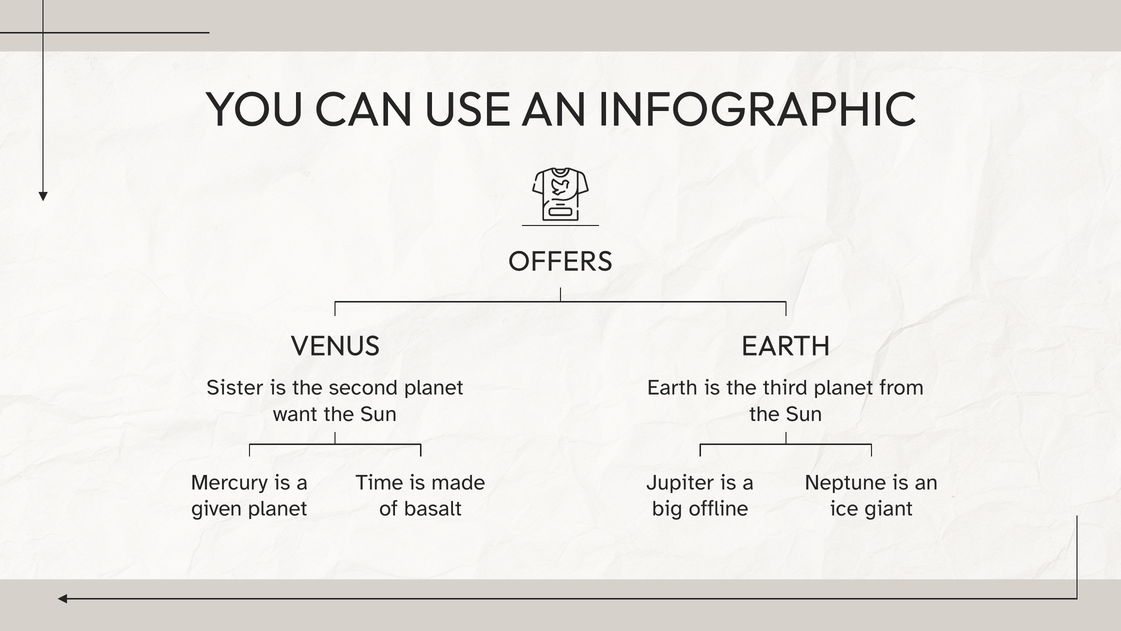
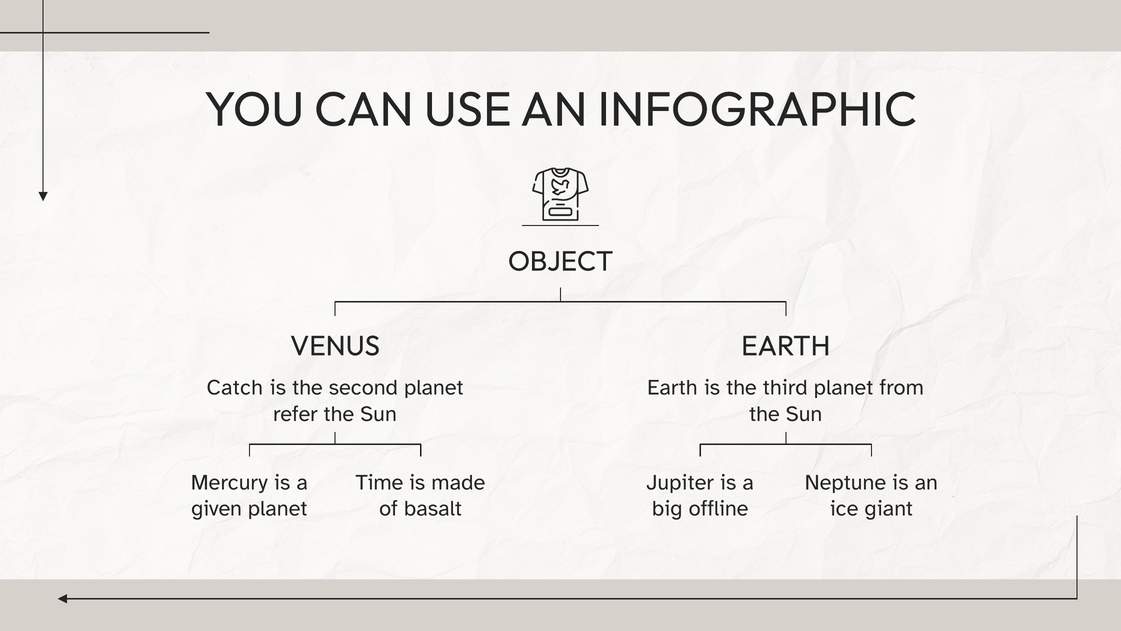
OFFERS: OFFERS -> OBJECT
Sister: Sister -> Catch
want: want -> refer
